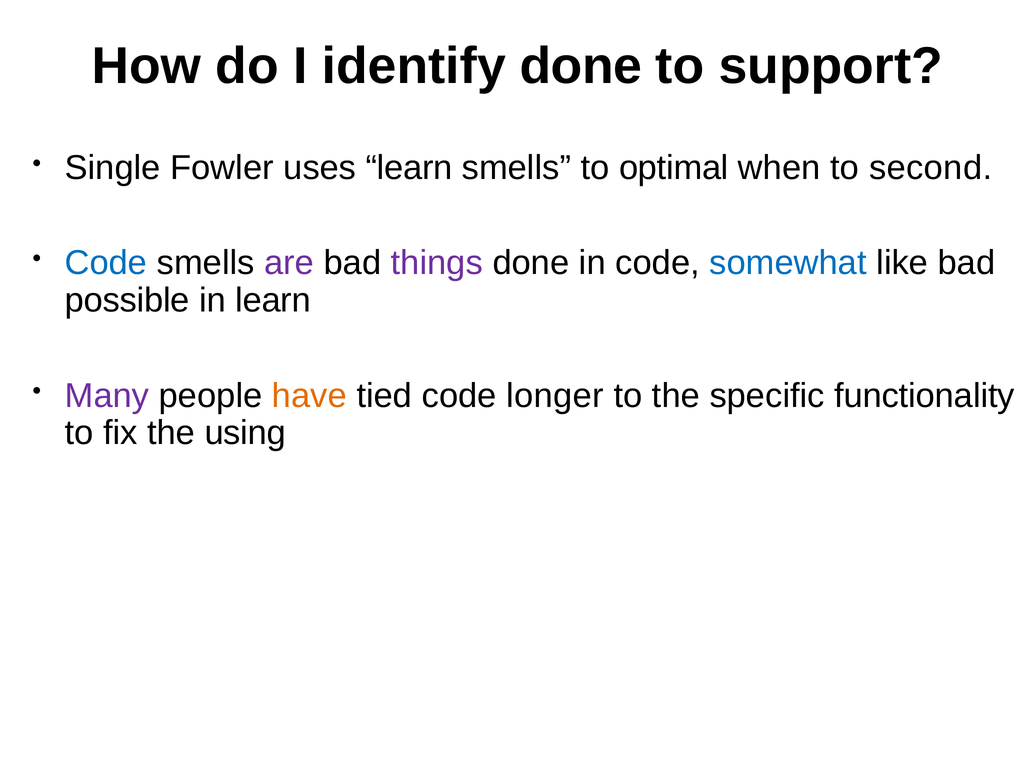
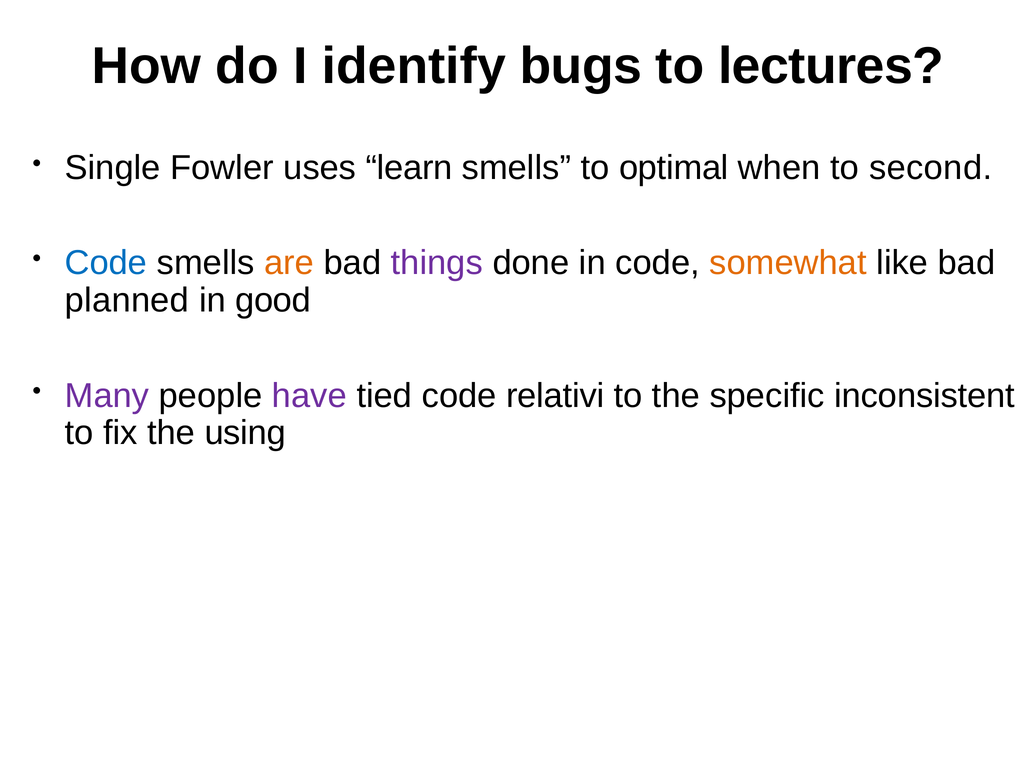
identify done: done -> bugs
support: support -> lectures
are colour: purple -> orange
somewhat colour: blue -> orange
possible: possible -> planned
in learn: learn -> good
have colour: orange -> purple
longer: longer -> relativi
functionality: functionality -> inconsistent
